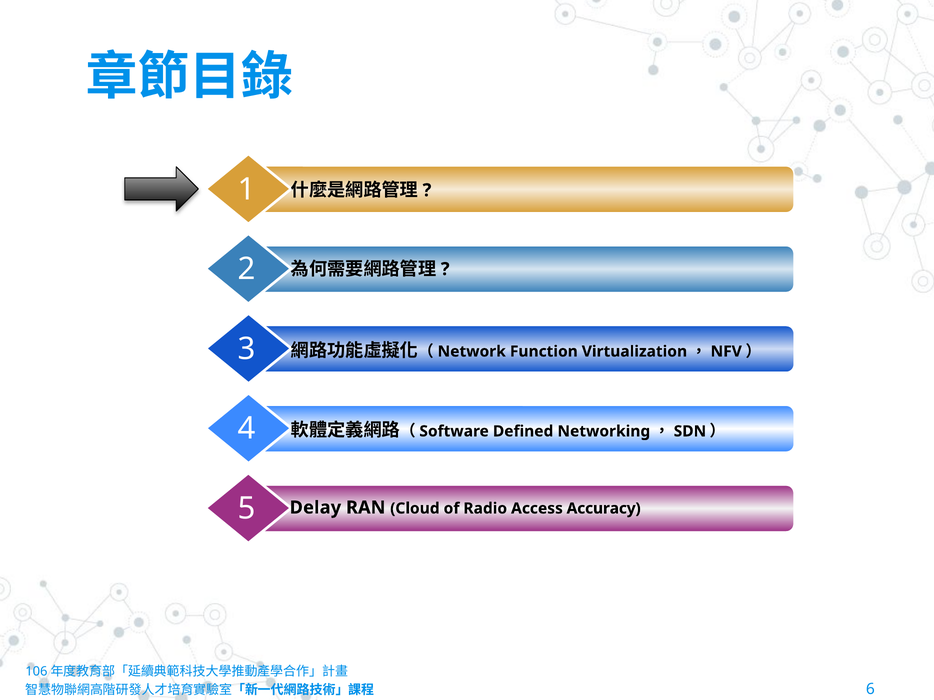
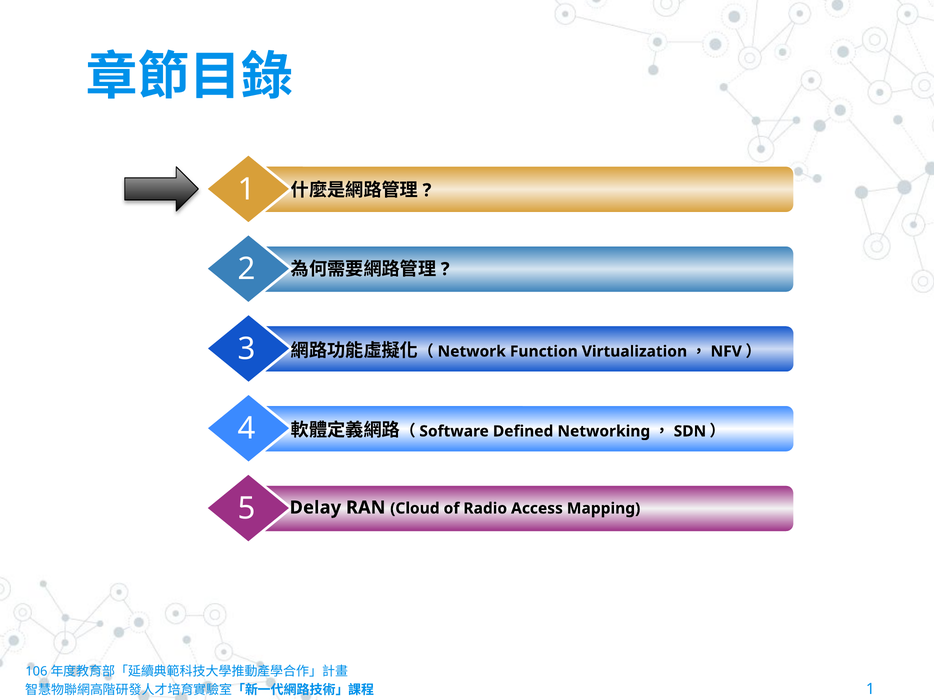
Accuracy: Accuracy -> Mapping
6 at (870, 689): 6 -> 1
